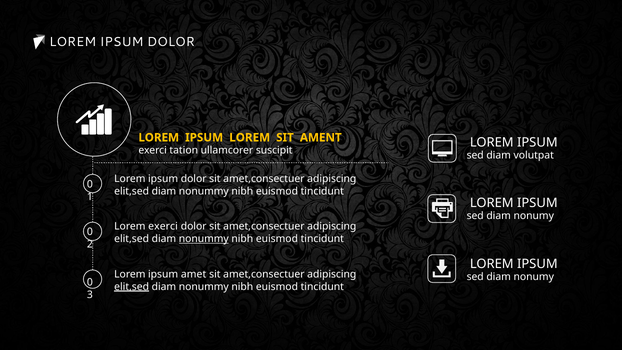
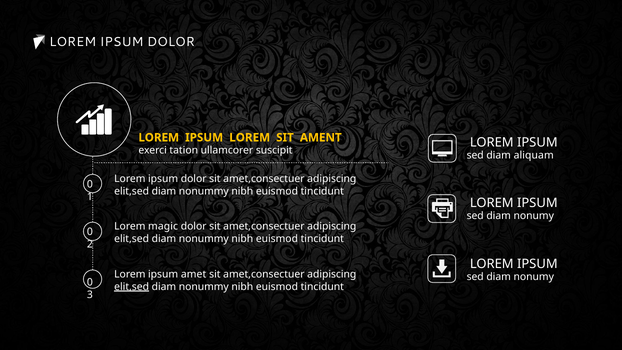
volutpat: volutpat -> aliquam
Lorem exerci: exerci -> magic
nonummy at (204, 239) underline: present -> none
